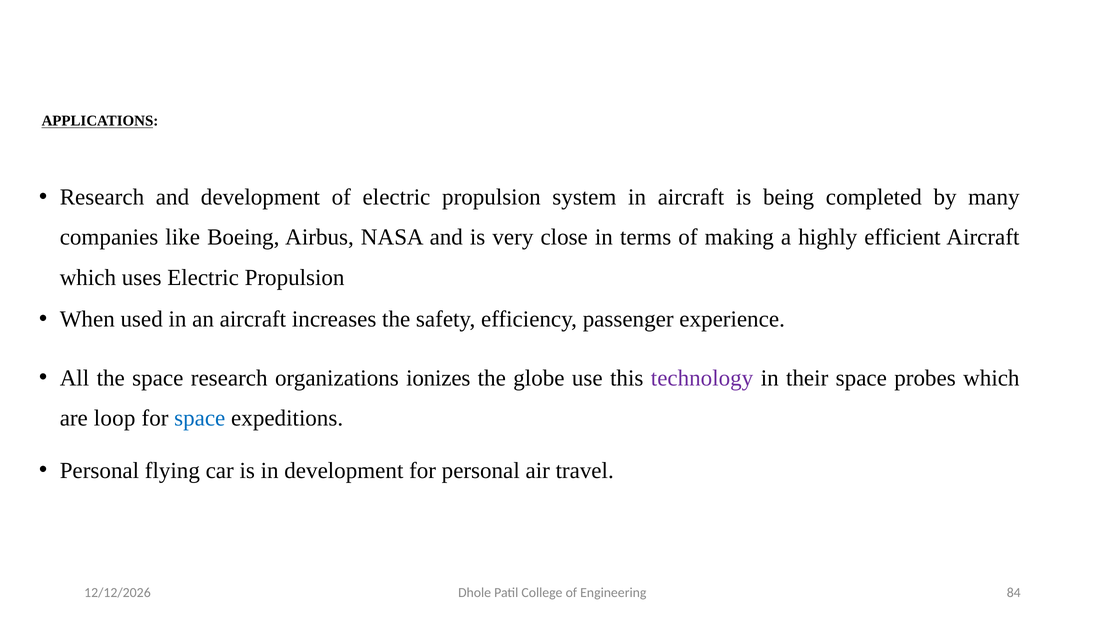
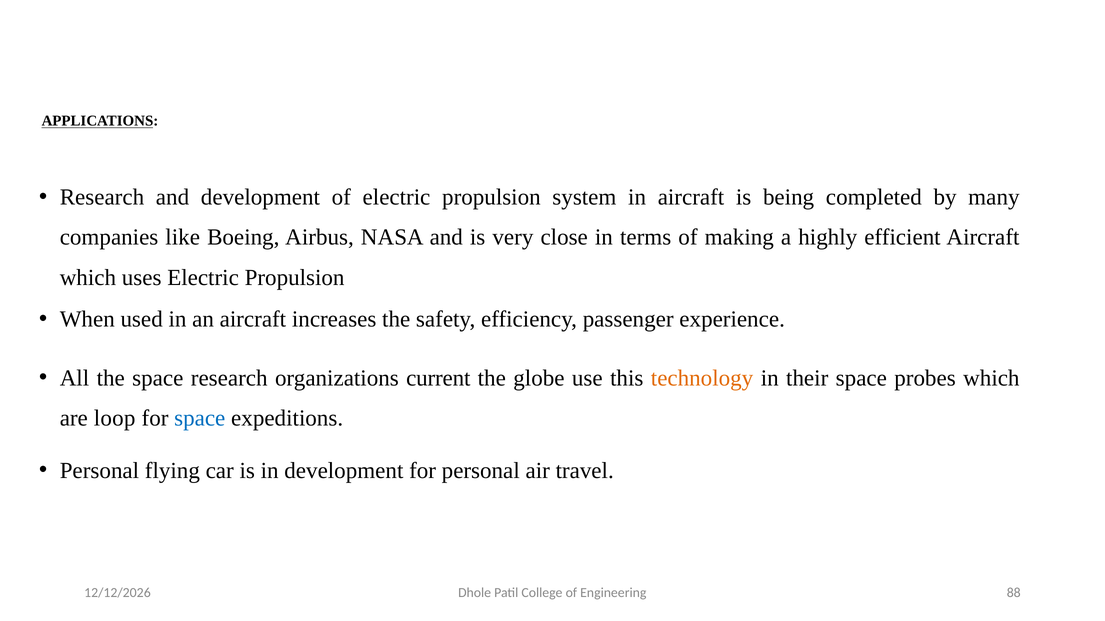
ionizes: ionizes -> current
technology colour: purple -> orange
84: 84 -> 88
